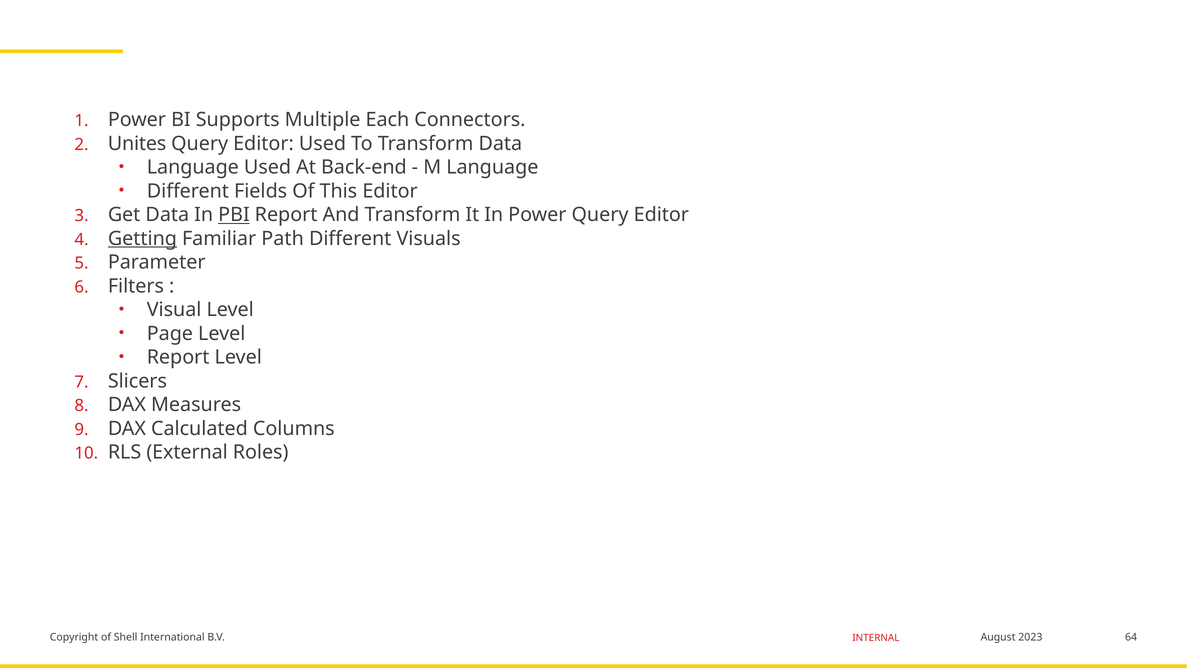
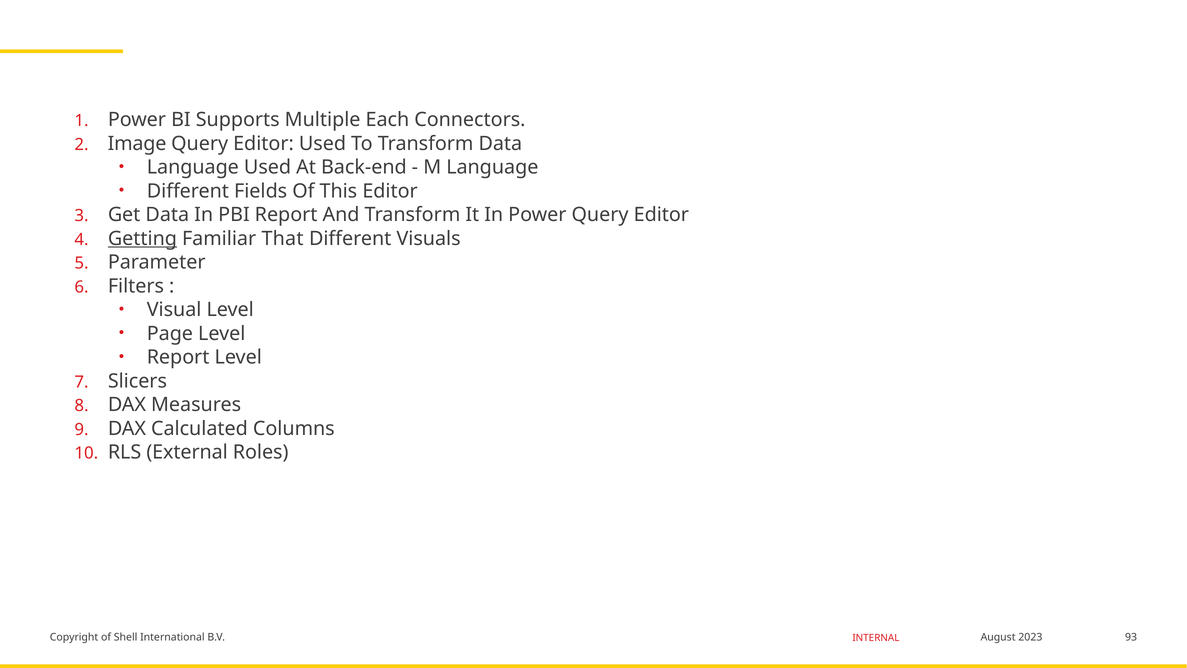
Unites: Unites -> Image
PBI underline: present -> none
Path: Path -> That
64: 64 -> 93
